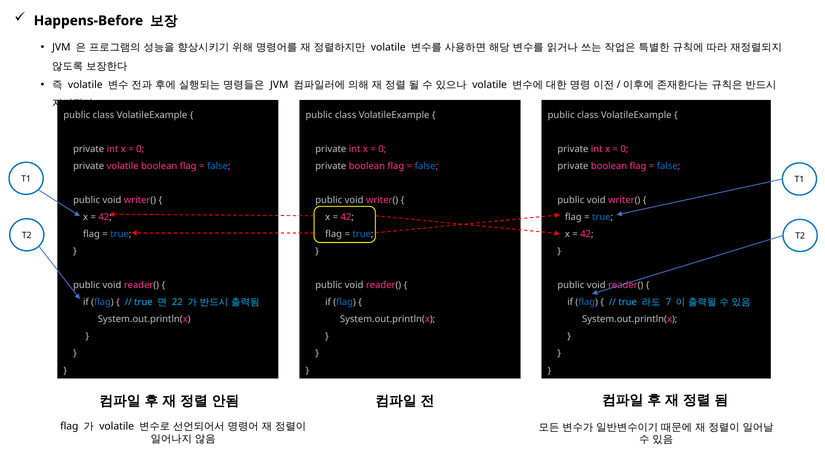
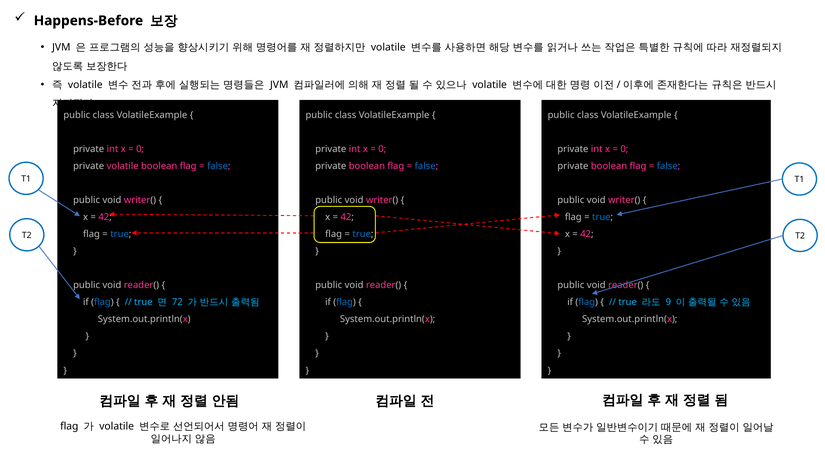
22: 22 -> 72
7: 7 -> 9
